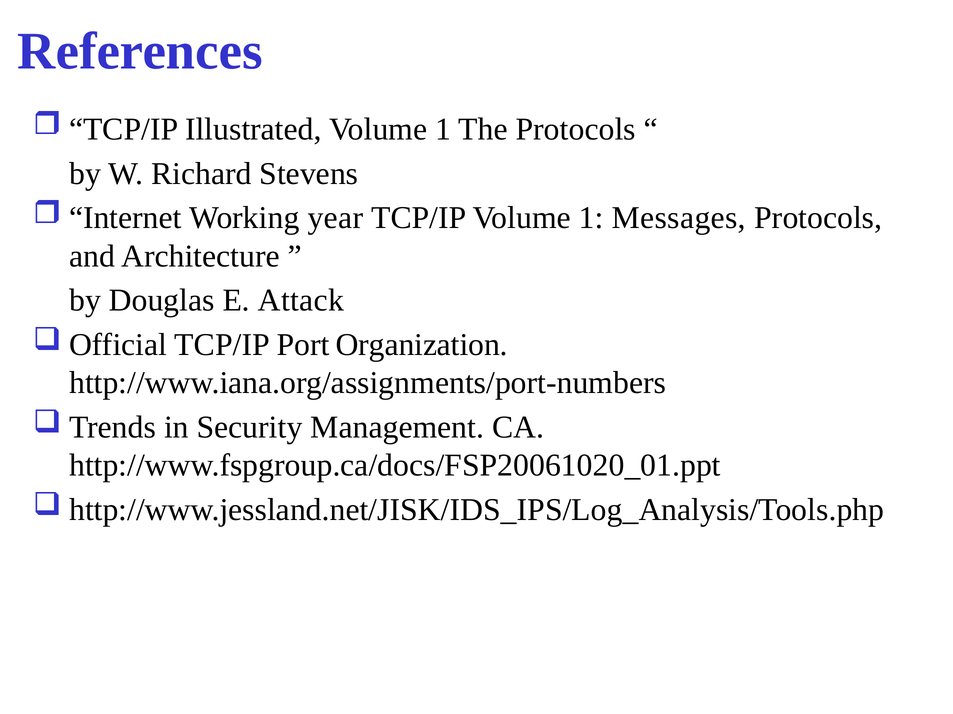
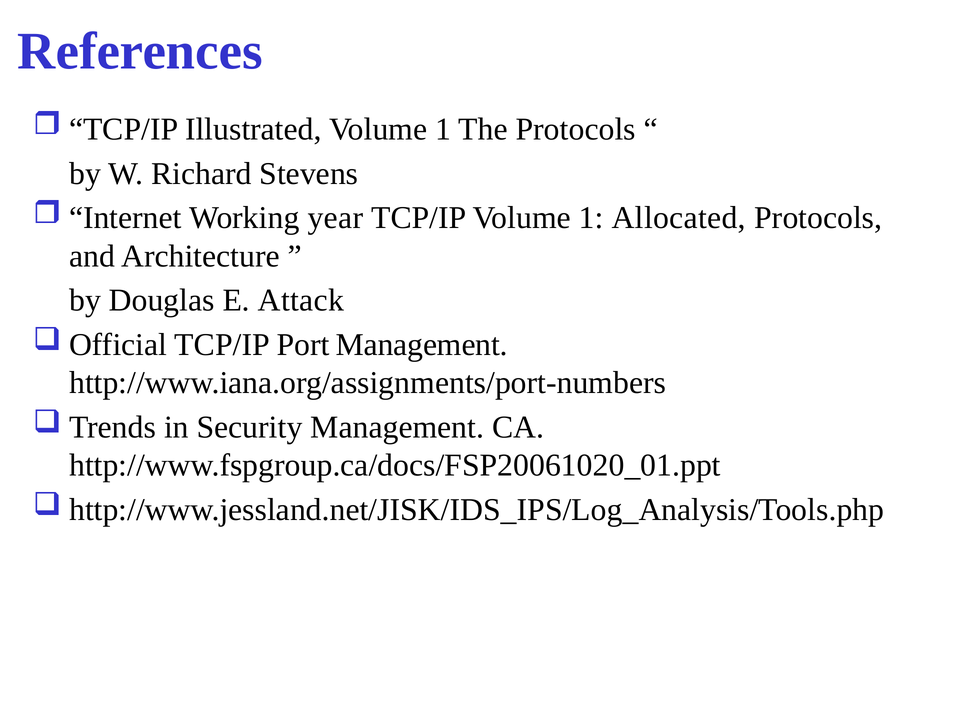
Messages: Messages -> Allocated
Port Organization: Organization -> Management
